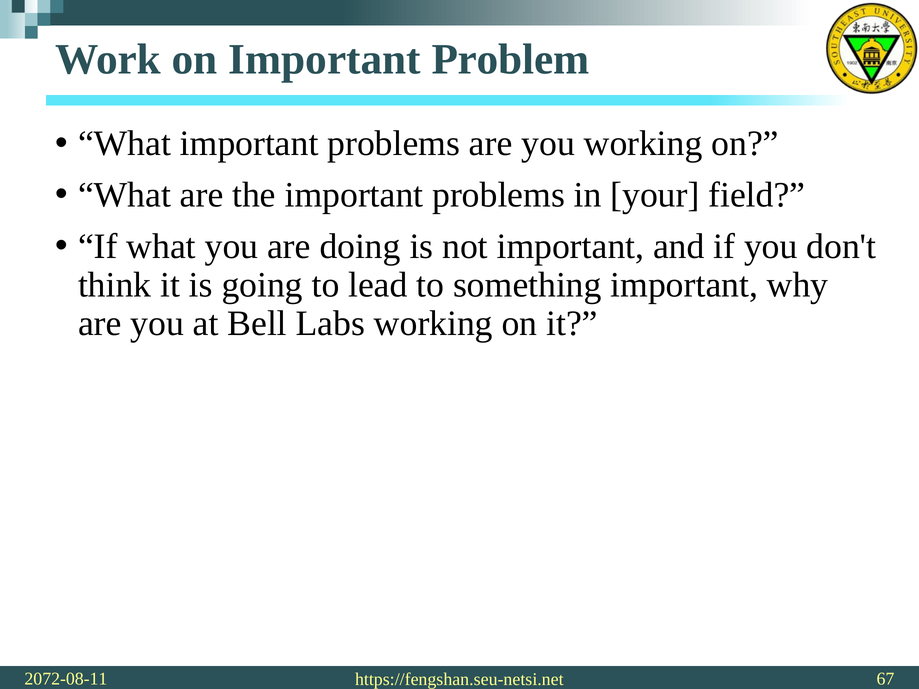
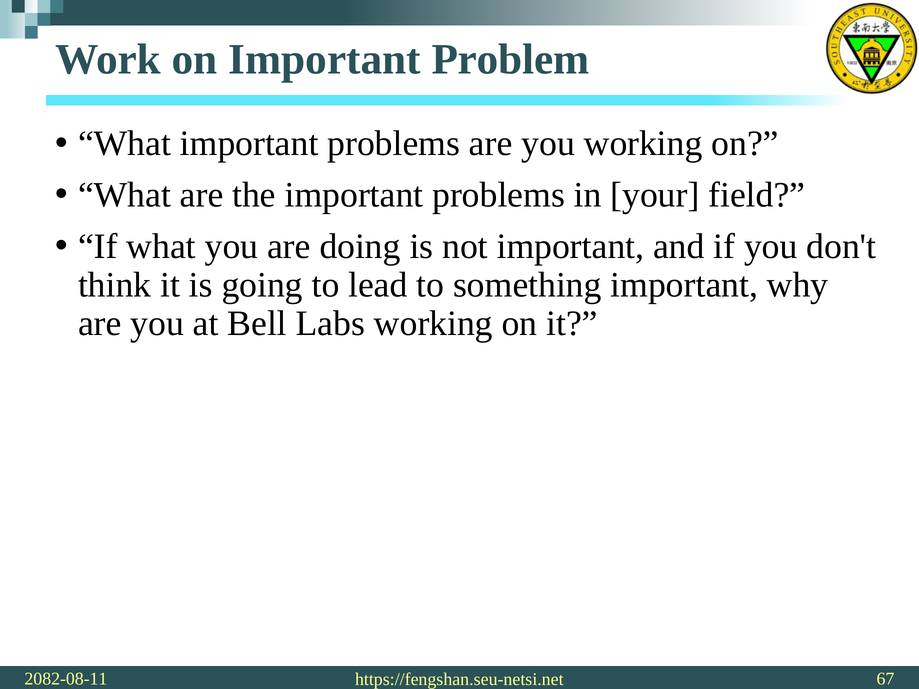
2072-08-11: 2072-08-11 -> 2082-08-11
